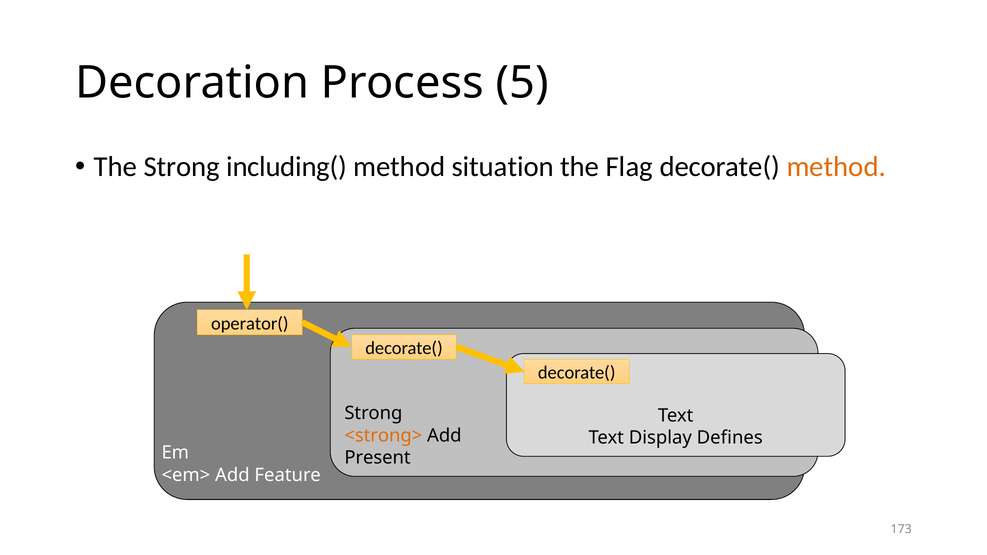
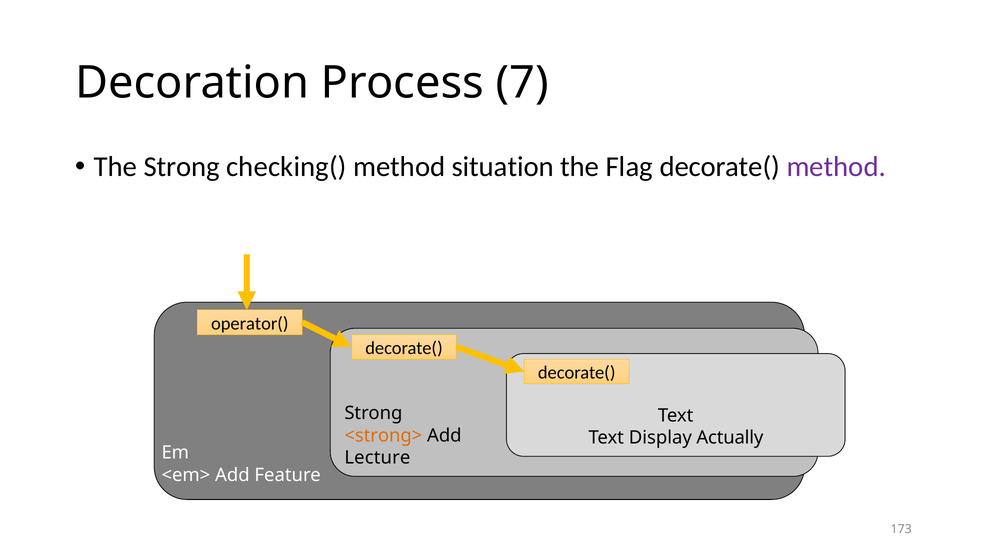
5: 5 -> 7
including(: including( -> checking(
method at (836, 167) colour: orange -> purple
Defines: Defines -> Actually
Present: Present -> Lecture
